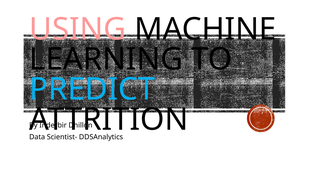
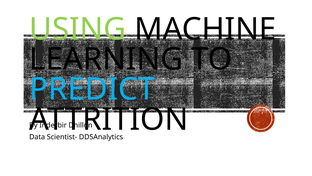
USING colour: pink -> light green
